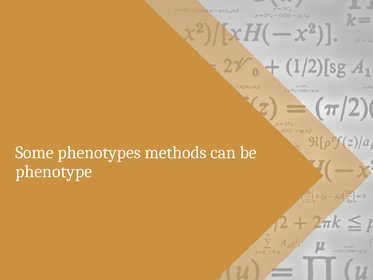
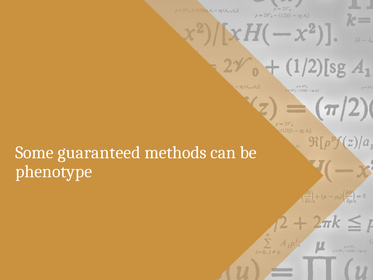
phenotypes: phenotypes -> guaranteed
